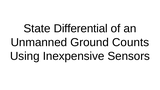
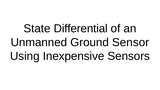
Counts: Counts -> Sensor
